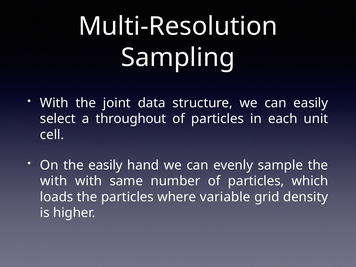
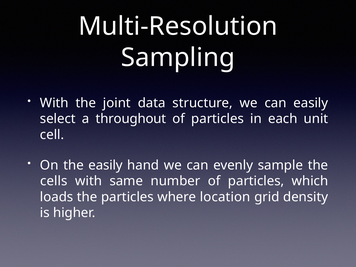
with at (54, 181): with -> cells
variable: variable -> location
